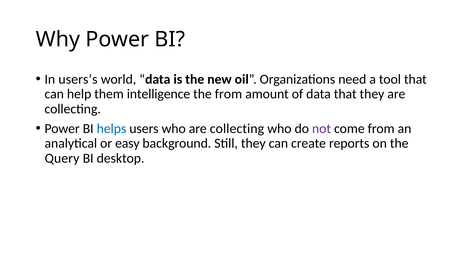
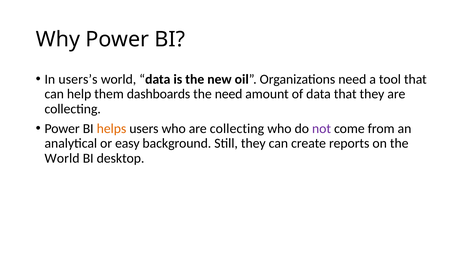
intelligence: intelligence -> dashboards
the from: from -> need
helps colour: blue -> orange
Query at (62, 158): Query -> World
